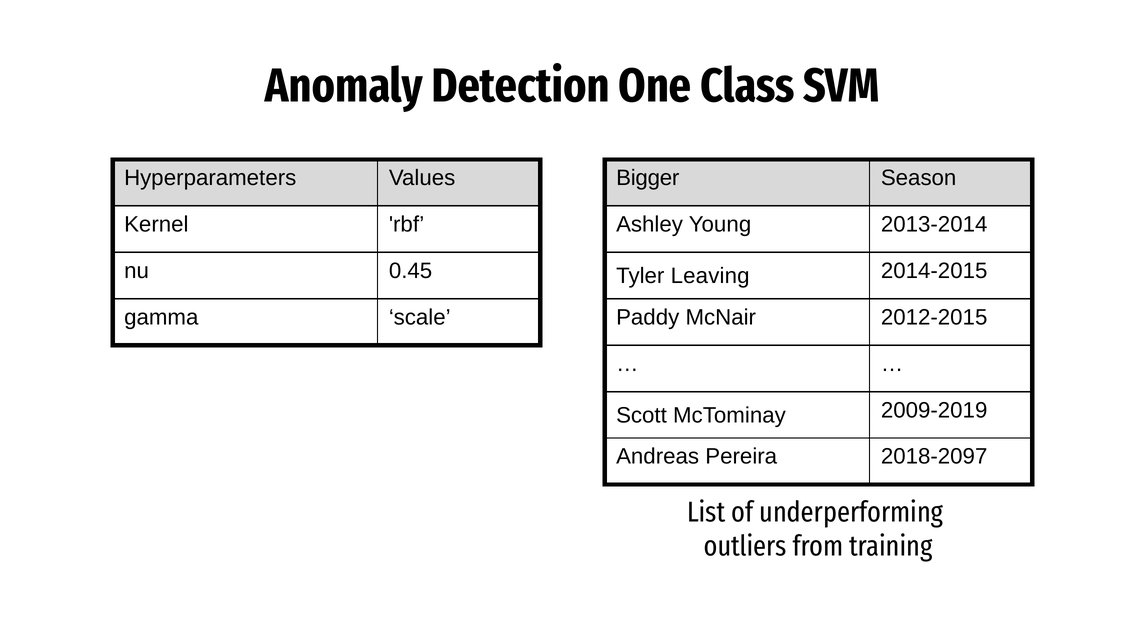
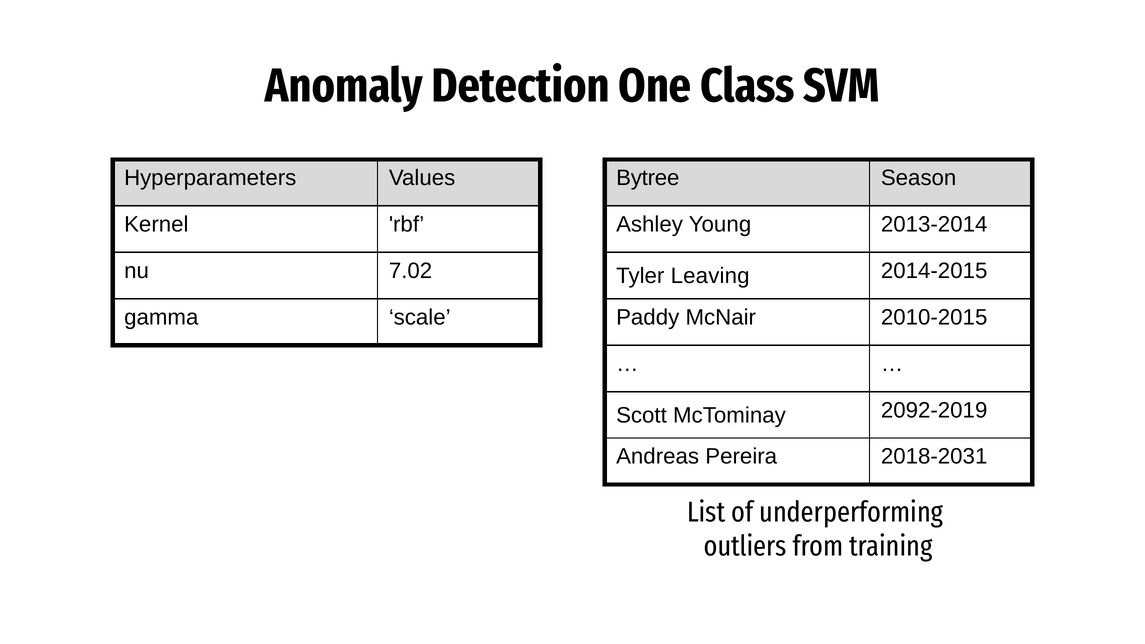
Bigger: Bigger -> Bytree
0.45: 0.45 -> 7.02
2012-2015: 2012-2015 -> 2010-2015
2009-2019: 2009-2019 -> 2092-2019
2018-2097: 2018-2097 -> 2018-2031
